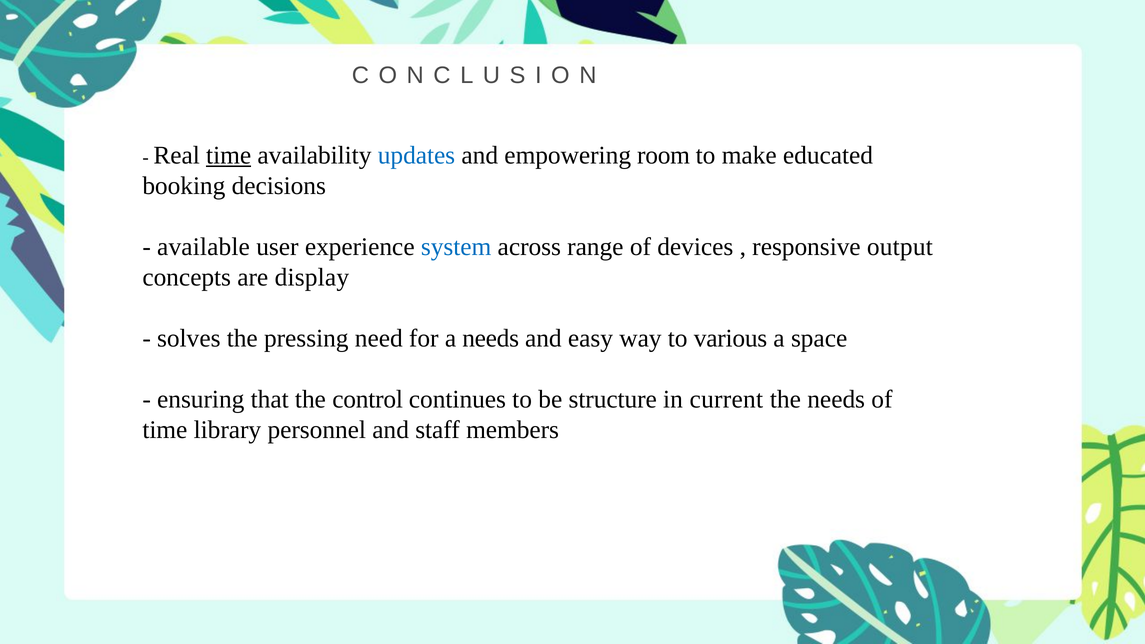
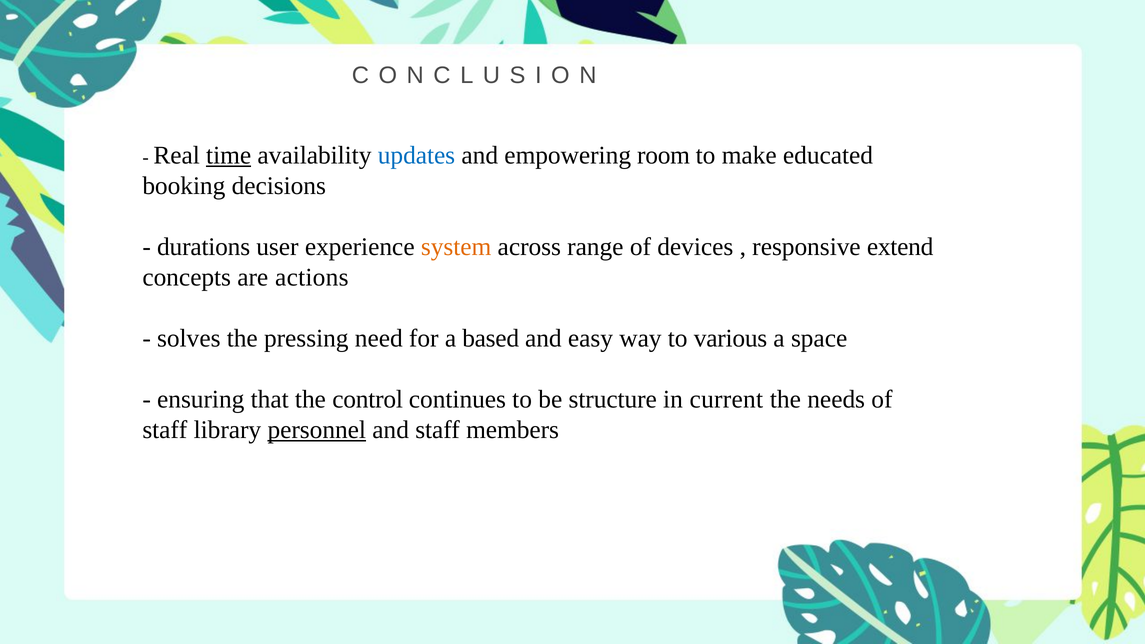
available: available -> durations
system colour: blue -> orange
output: output -> extend
display: display -> actions
a needs: needs -> based
time at (165, 430): time -> staff
personnel underline: none -> present
